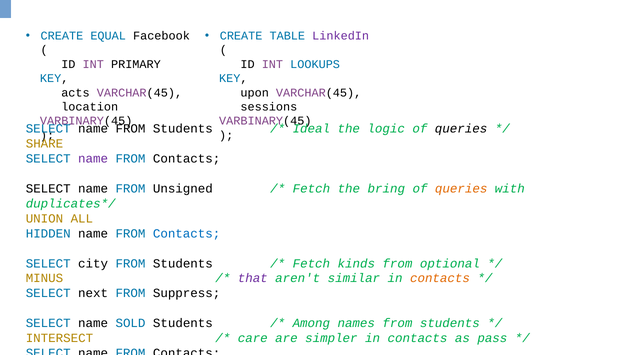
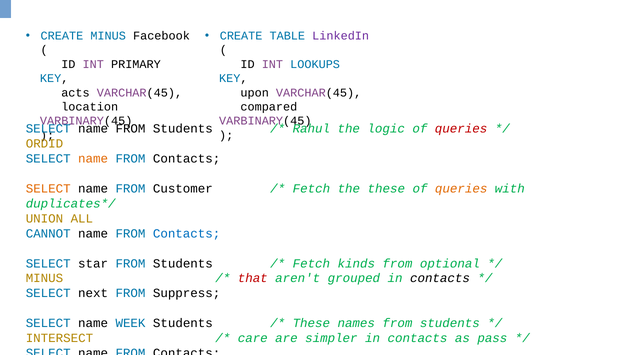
CREATE EQUAL: EQUAL -> MINUS
sessions: sessions -> compared
Ideal: Ideal -> Rahul
queries at (461, 129) colour: black -> red
SHARE: SHARE -> ORDID
name at (93, 159) colour: purple -> orange
SELECT at (48, 189) colour: black -> orange
Unsigned: Unsigned -> Customer
the bring: bring -> these
HIDDEN: HIDDEN -> CANNOT
city: city -> star
that colour: purple -> red
similar: similar -> grouped
contacts at (440, 279) colour: orange -> black
SOLD: SOLD -> WEEK
Among at (311, 324): Among -> These
